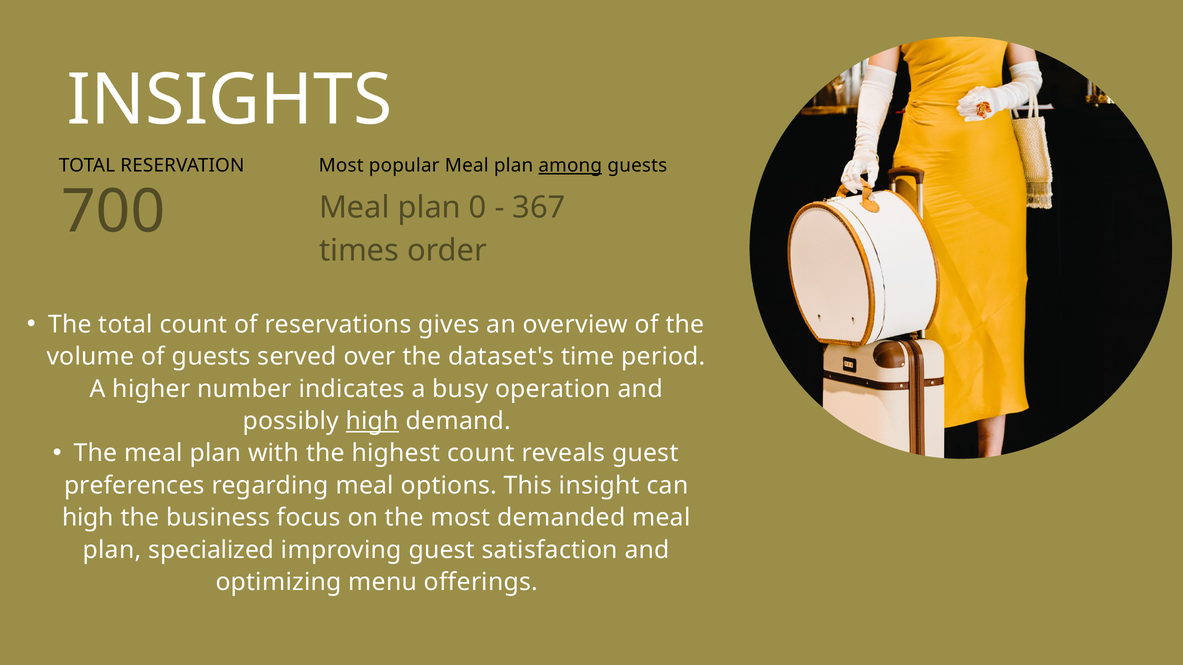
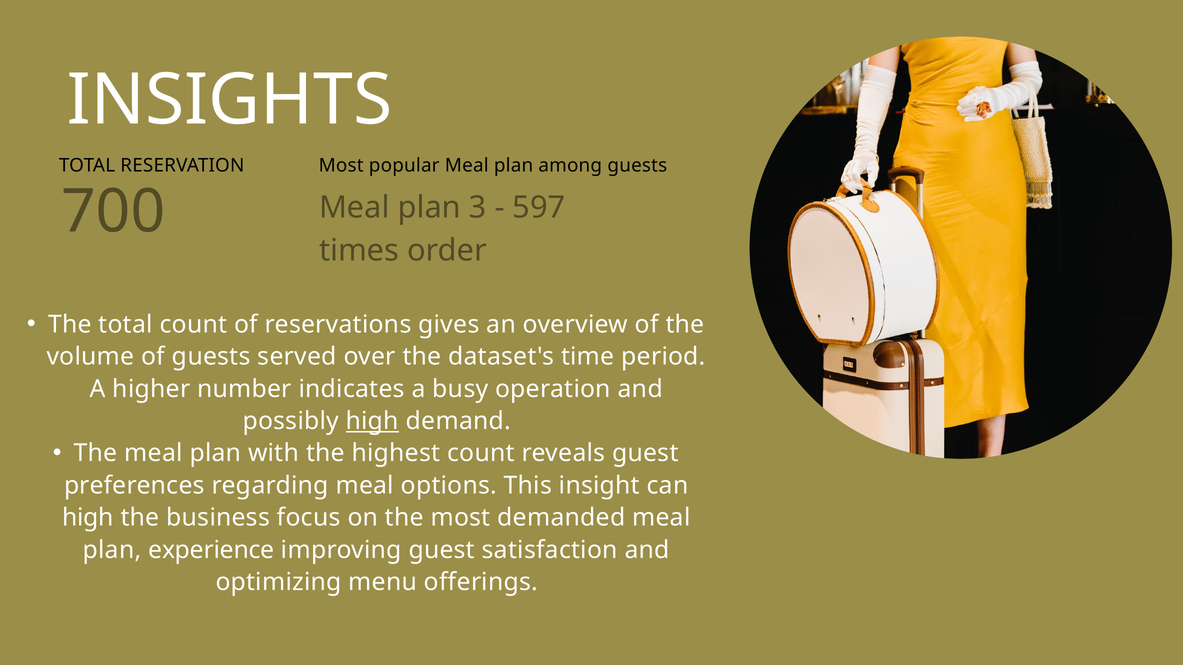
among underline: present -> none
0: 0 -> 3
367: 367 -> 597
specialized: specialized -> experience
